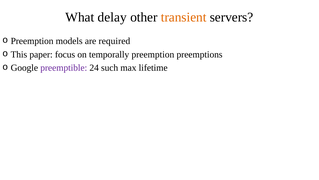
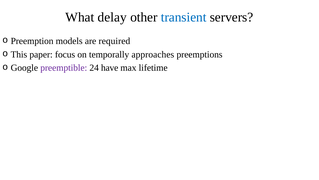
transient colour: orange -> blue
temporally preemption: preemption -> approaches
such: such -> have
